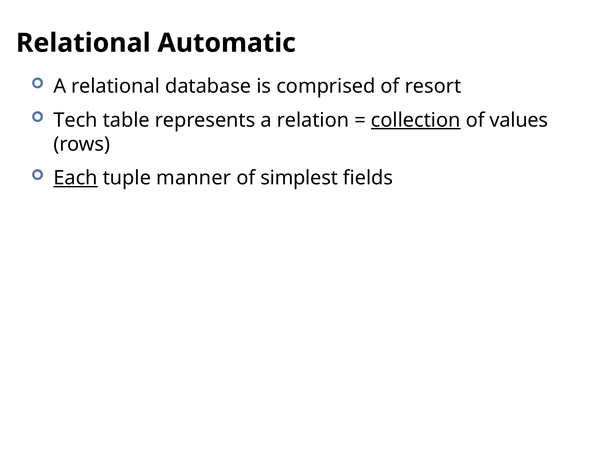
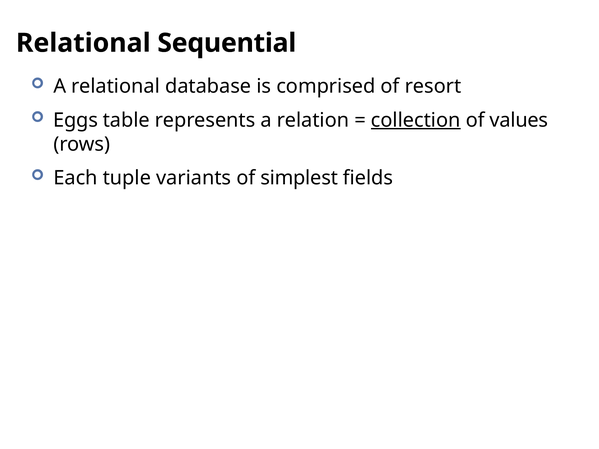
Automatic: Automatic -> Sequential
Tech: Tech -> Eggs
Each underline: present -> none
manner: manner -> variants
